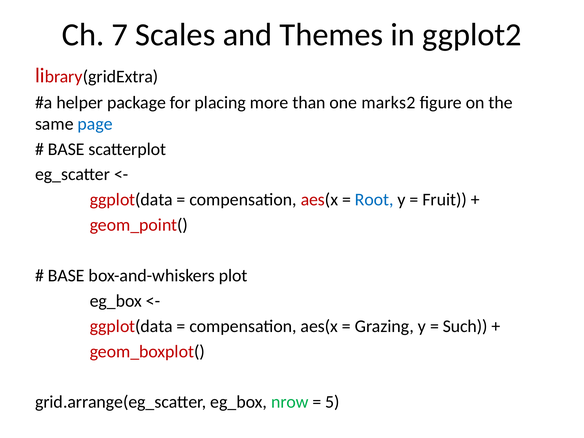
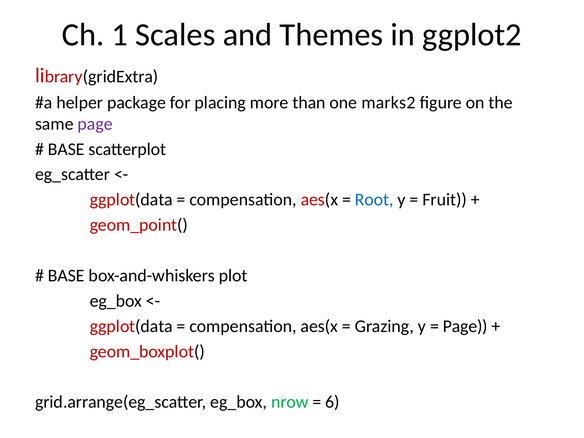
7: 7 -> 1
page at (95, 124) colour: blue -> purple
Such at (465, 326): Such -> Page
5: 5 -> 6
